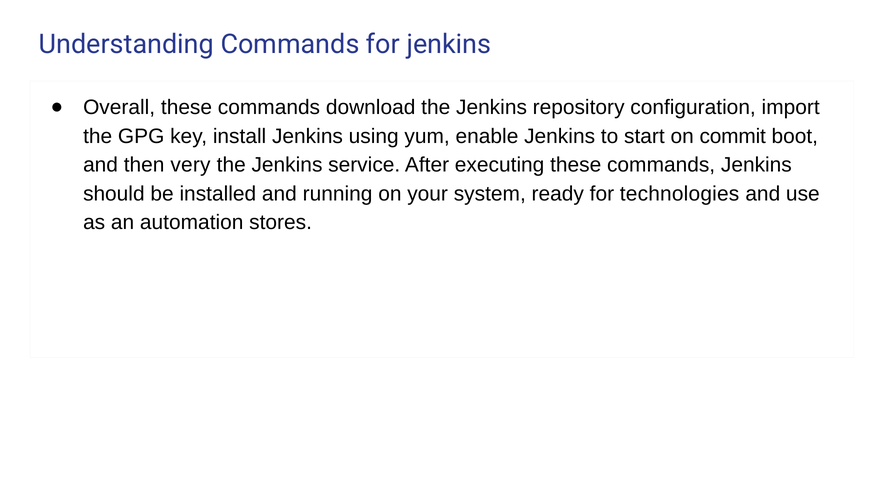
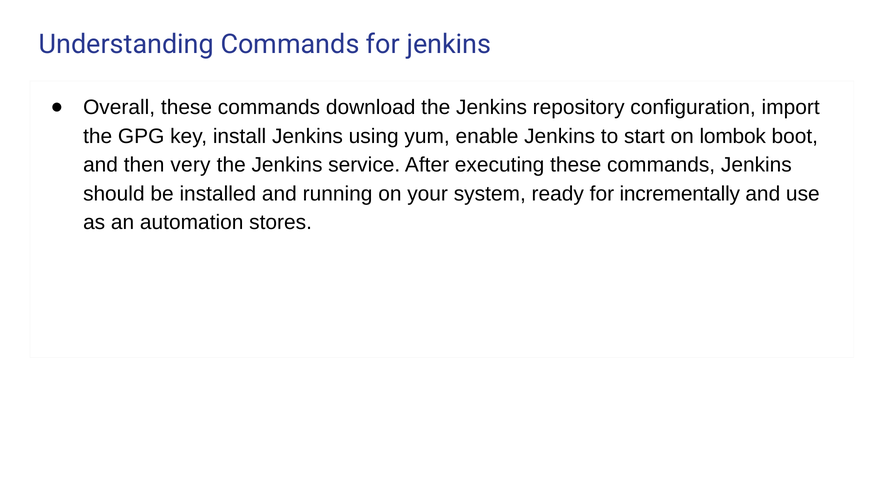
commit: commit -> lombok
technologies: technologies -> incrementally
